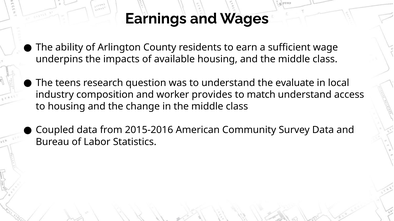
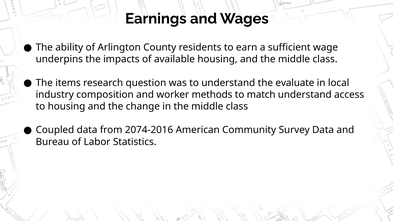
teens: teens -> items
provides: provides -> methods
2015-2016: 2015-2016 -> 2074-2016
